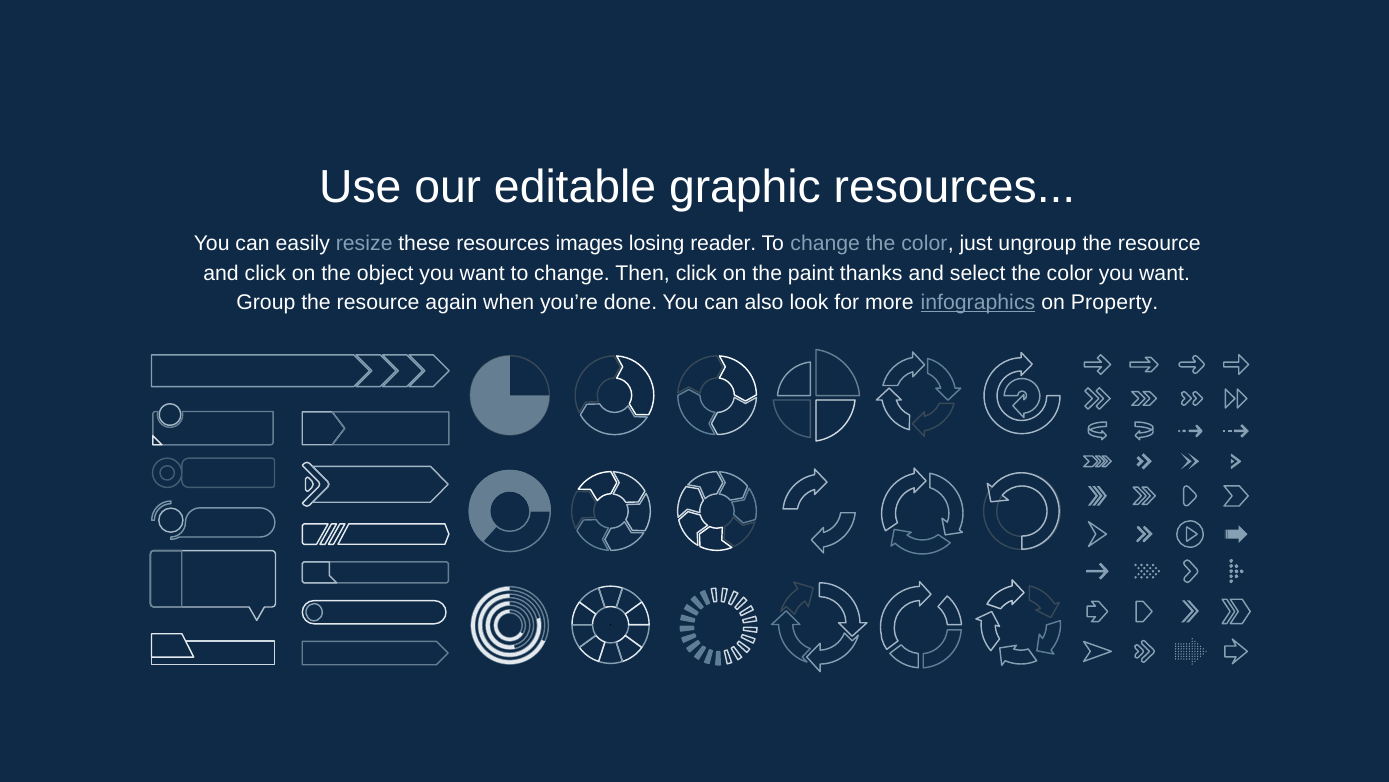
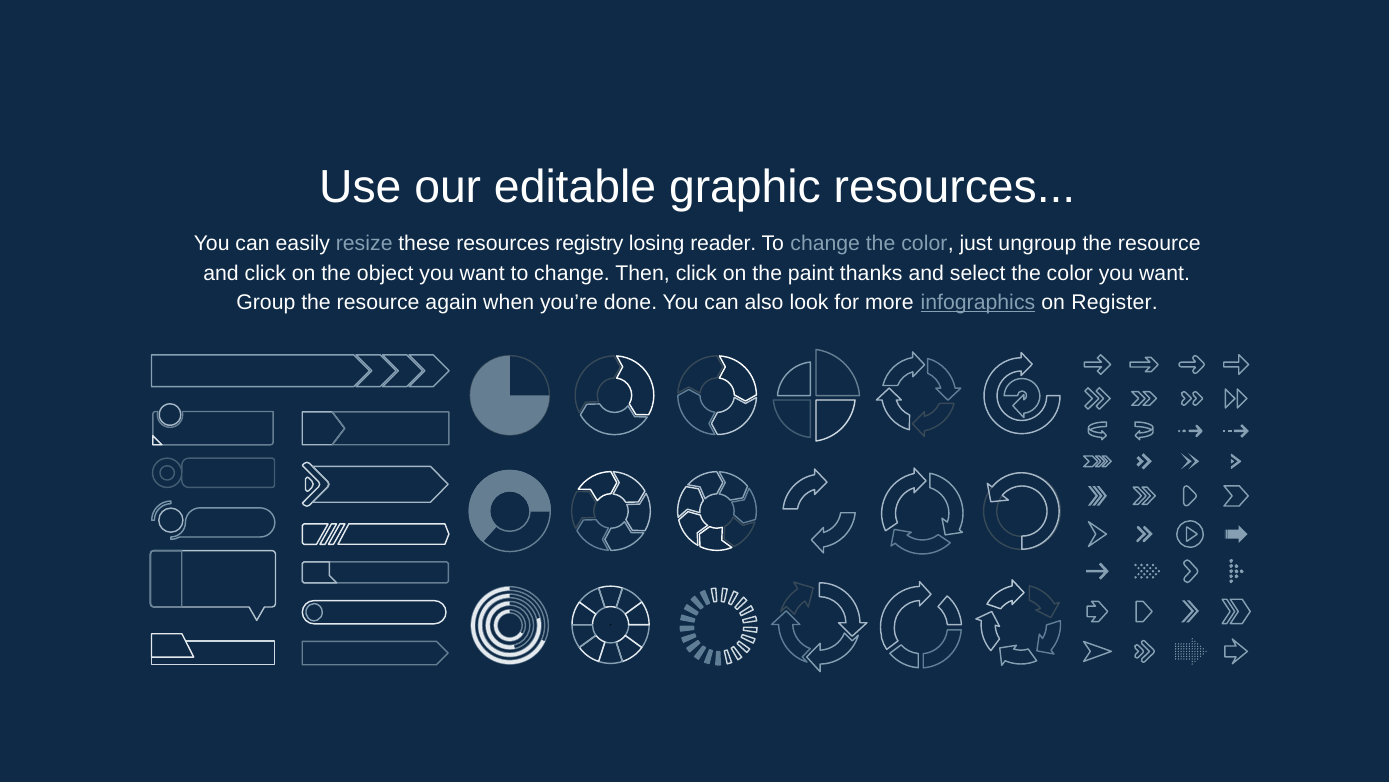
images: images -> registry
Property: Property -> Register
